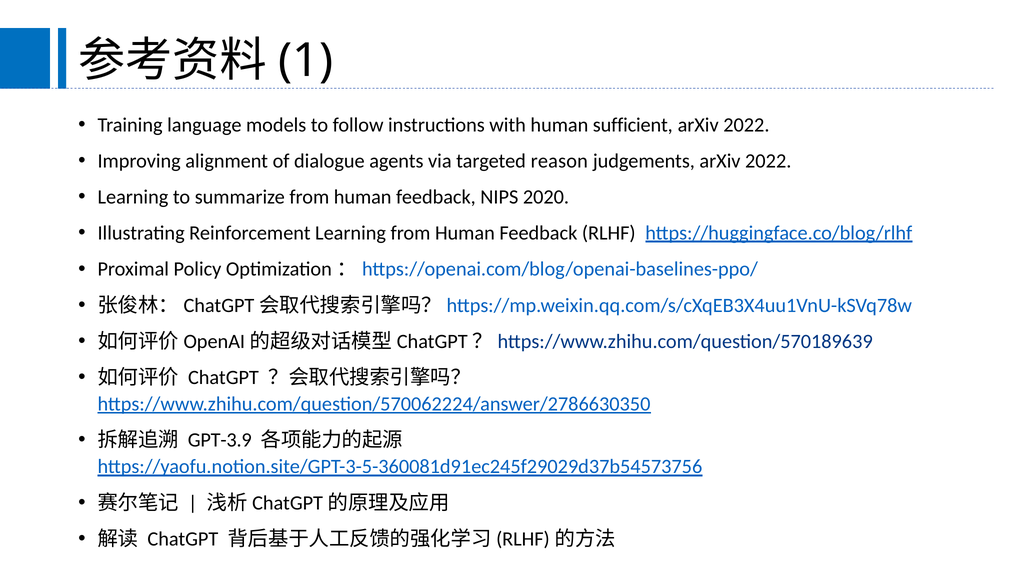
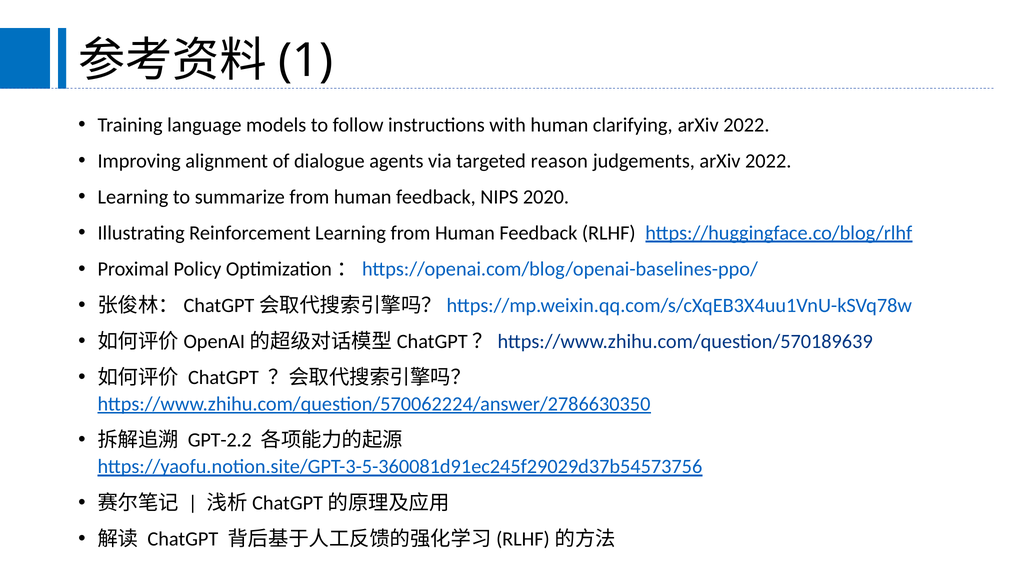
sufficient: sufficient -> clarifying
GPT-3.9: GPT-3.9 -> GPT-2.2
